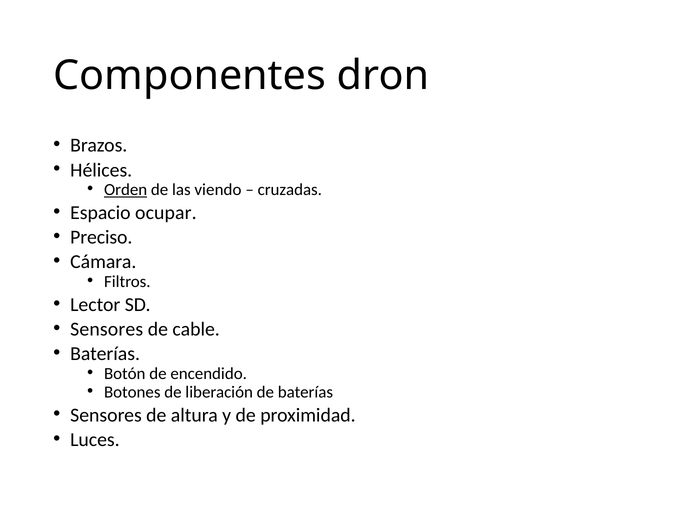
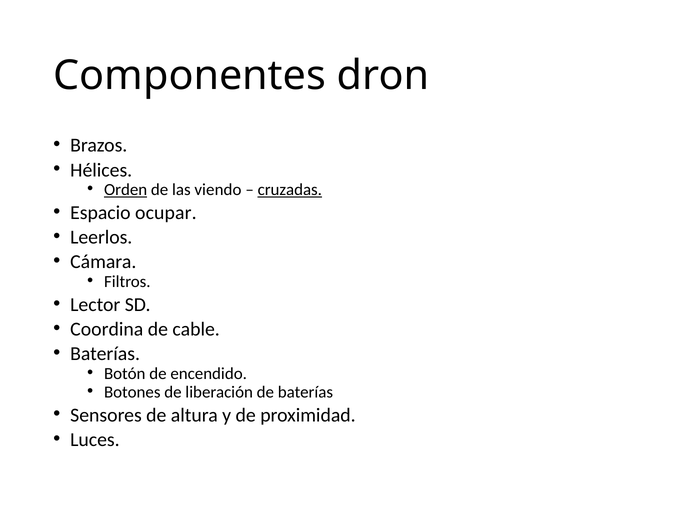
cruzadas underline: none -> present
Preciso: Preciso -> Leerlos
Sensores at (107, 330): Sensores -> Coordina
